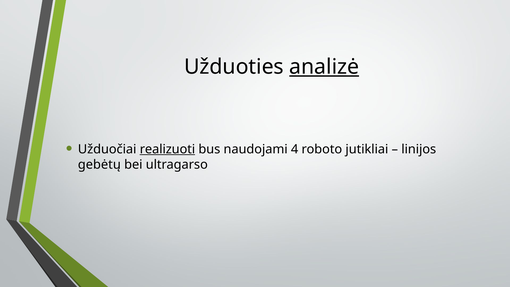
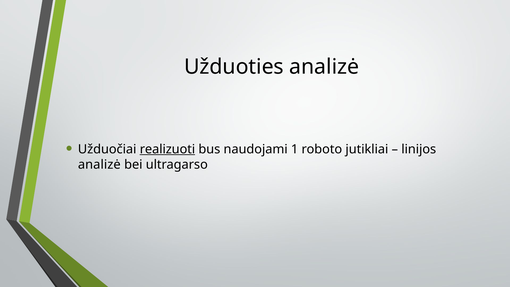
analizė at (324, 67) underline: present -> none
4: 4 -> 1
gebėtų at (99, 164): gebėtų -> analizė
